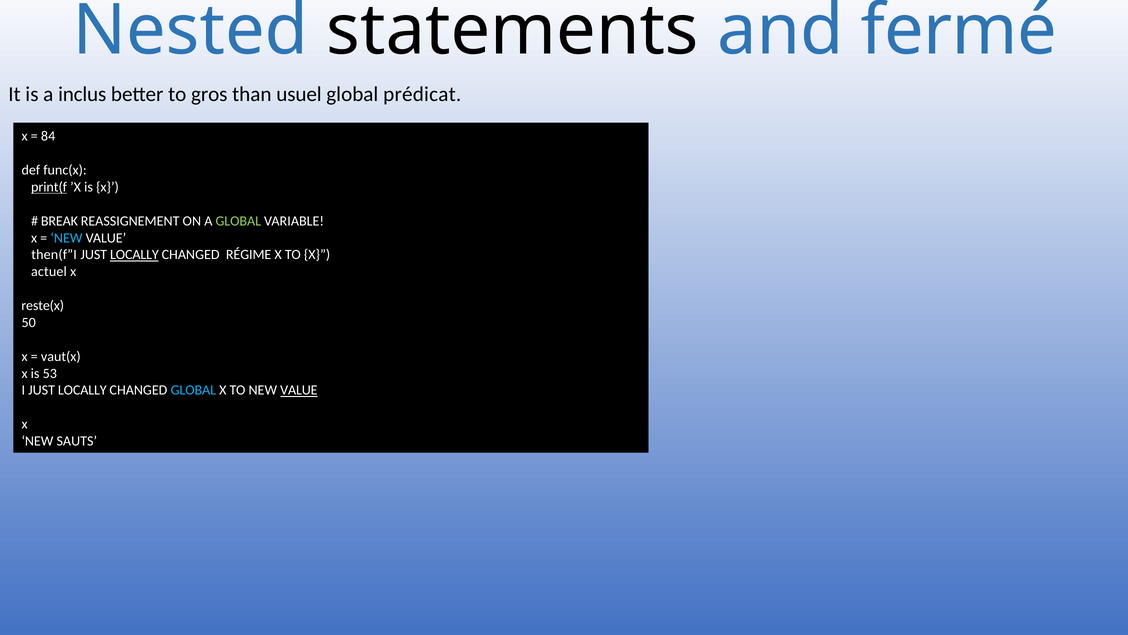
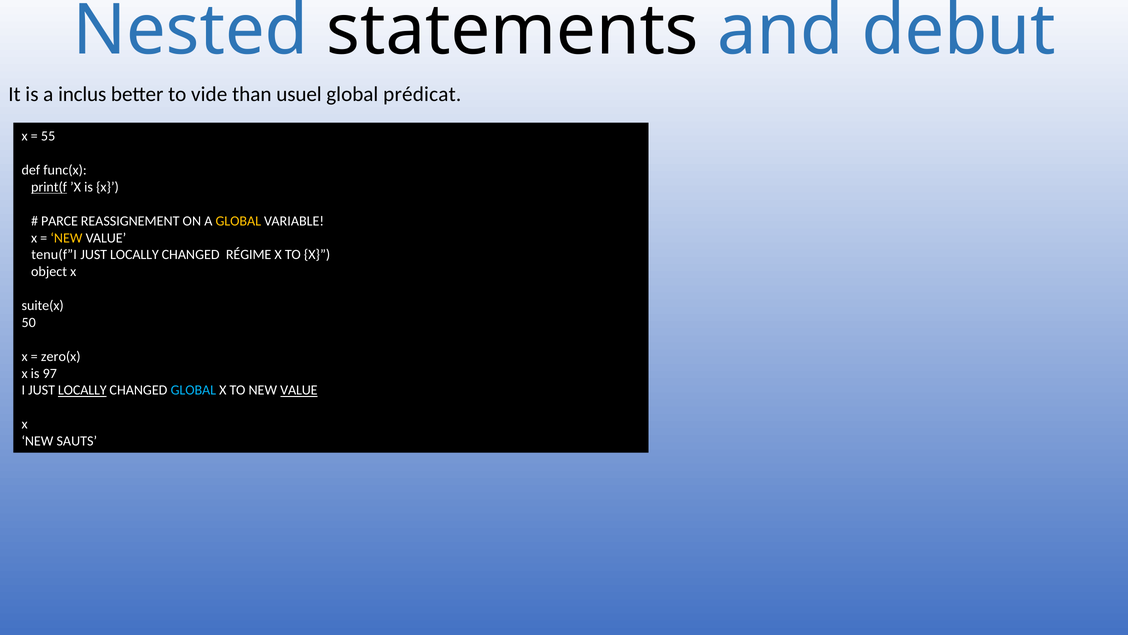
fermé: fermé -> debut
gros: gros -> vide
84: 84 -> 55
BREAK: BREAK -> PARCE
GLOBAL at (238, 221) colour: light green -> yellow
NEW at (66, 238) colour: light blue -> yellow
then(f”I: then(f”I -> tenu(f”I
LOCALLY at (134, 255) underline: present -> none
actuel: actuel -> object
reste(x: reste(x -> suite(x
vaut(x: vaut(x -> zero(x
53: 53 -> 97
LOCALLY at (82, 390) underline: none -> present
